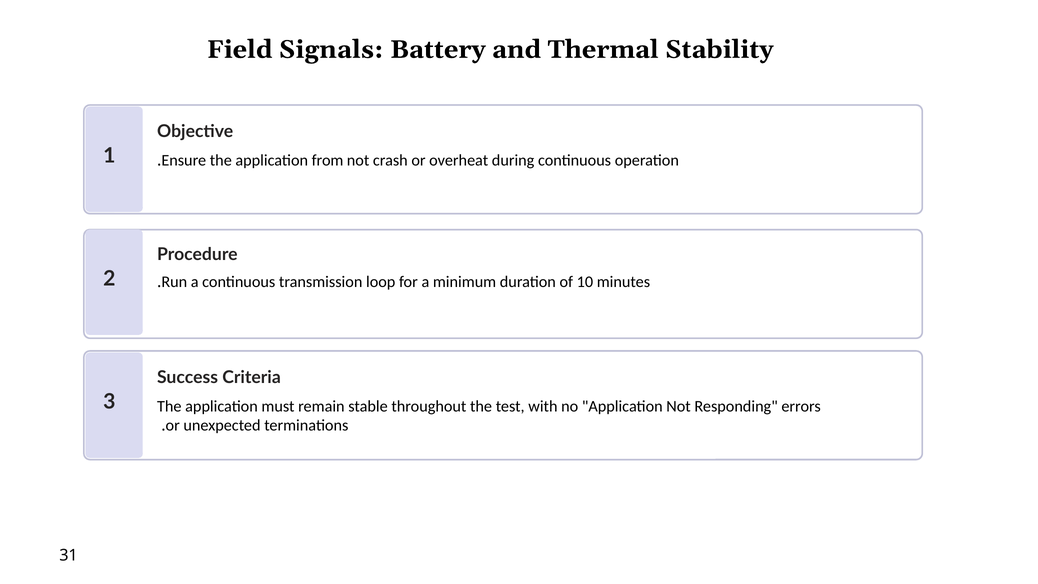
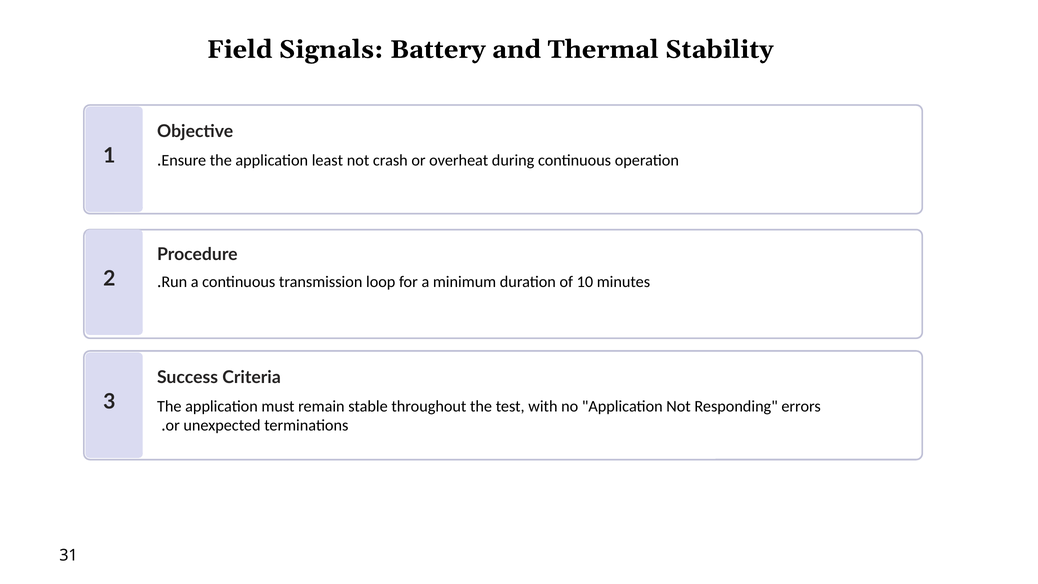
from: from -> least
